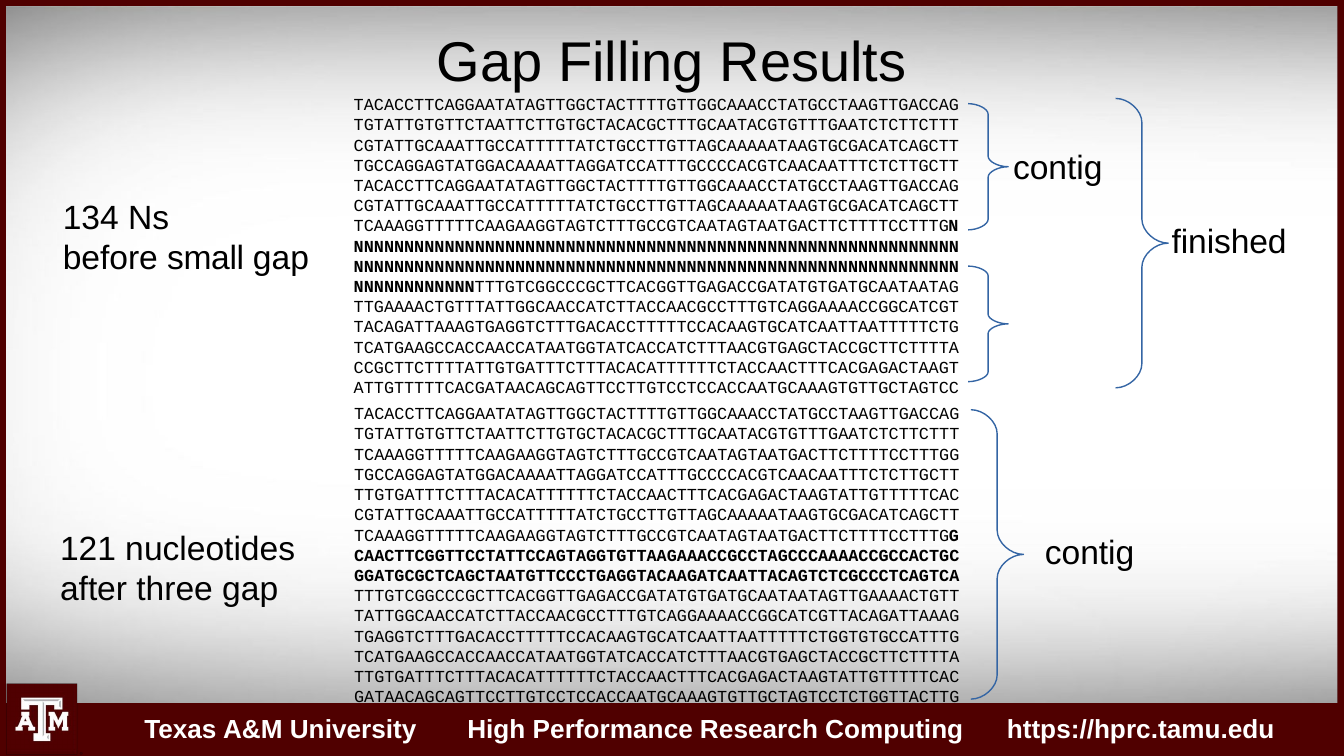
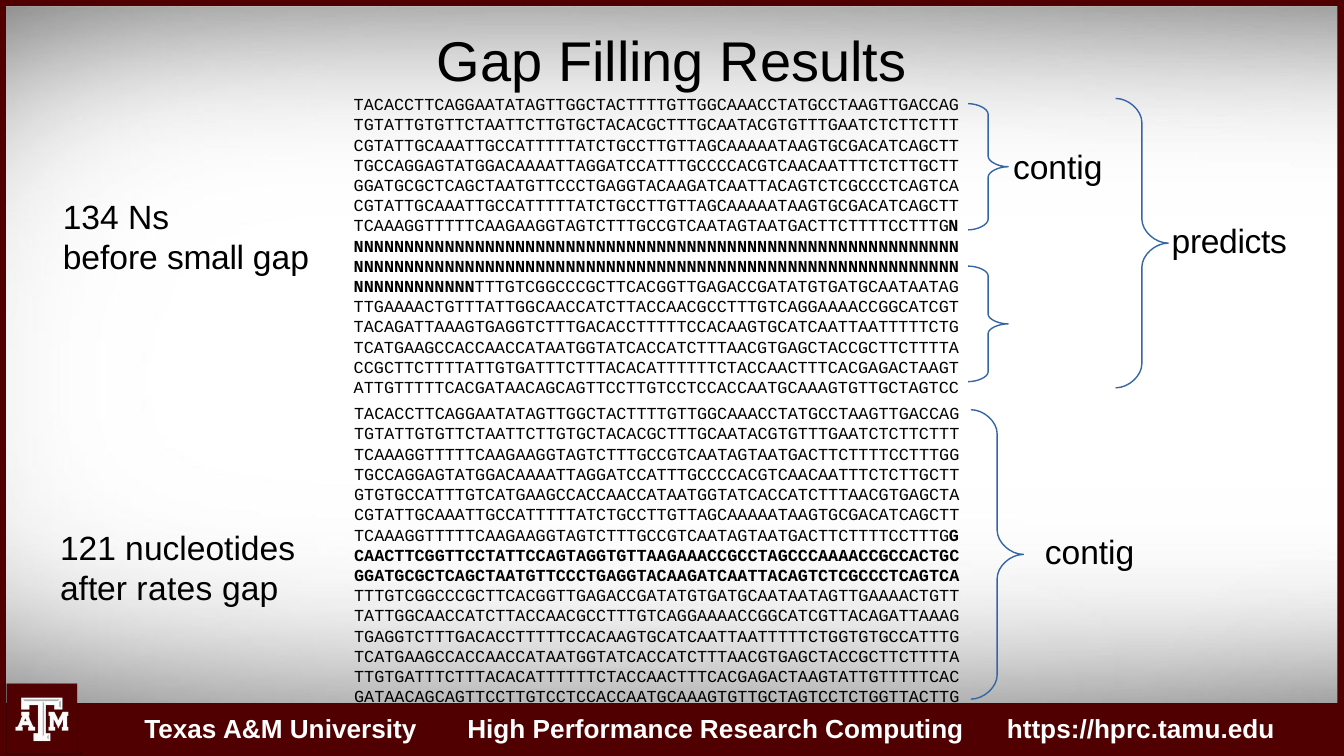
TACACCTTCAGGAATATAGTTGGCTACTTTTGTTGGCAAACCTATGCCTAAGTTGACCAG at (656, 186): TACACCTTCAGGAATATAGTTGGCTACTTTTGTTGGCAAACCTATGCCTAAGTTGACCAG -> GGATGCGCTCAGCTAATGTTCCCTGAGGTACAAGATCAATTACAGTCTCGCCCTCAGTCA
finished: finished -> predicts
TTGTGATTTCTTTACACATTTTTTCTACCAACTTTCACGAGACTAAGTATTGTTTTTCAC at (657, 495): TTGTGATTTCTTTACACATTTTTTCTACCAACTTTCACGAGACTAAGTATTGTTTTTCAC -> GTGTGCCATTTGTCATGAAGCCACCAACCATAATGGTATCACCATCTTTAACGTGAGCTA
three: three -> rates
